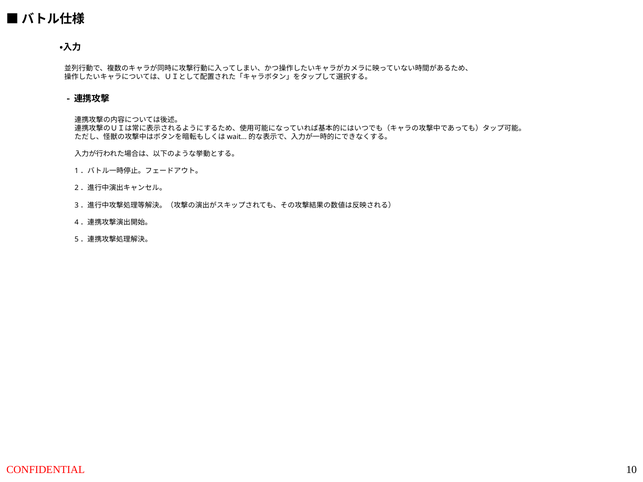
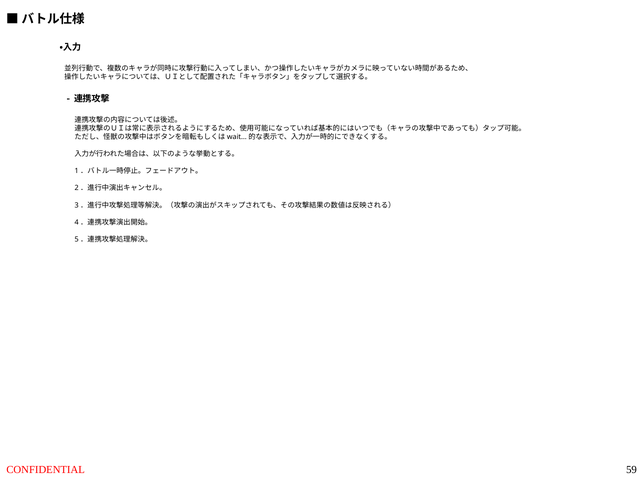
10: 10 -> 59
